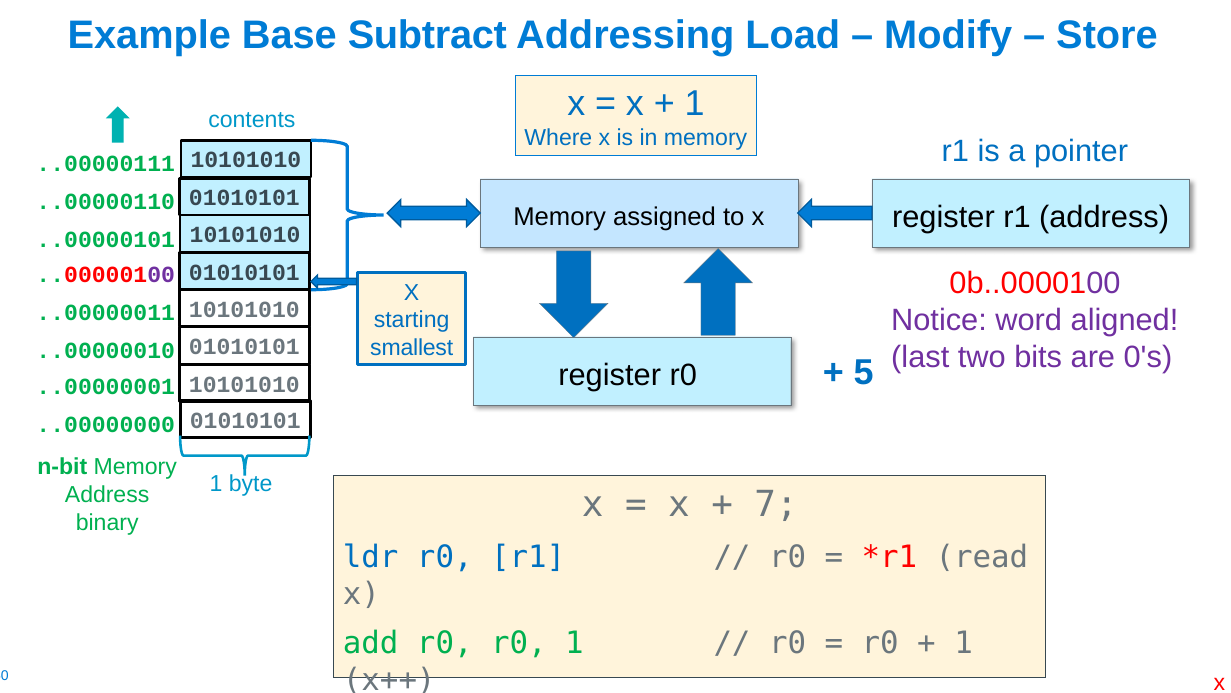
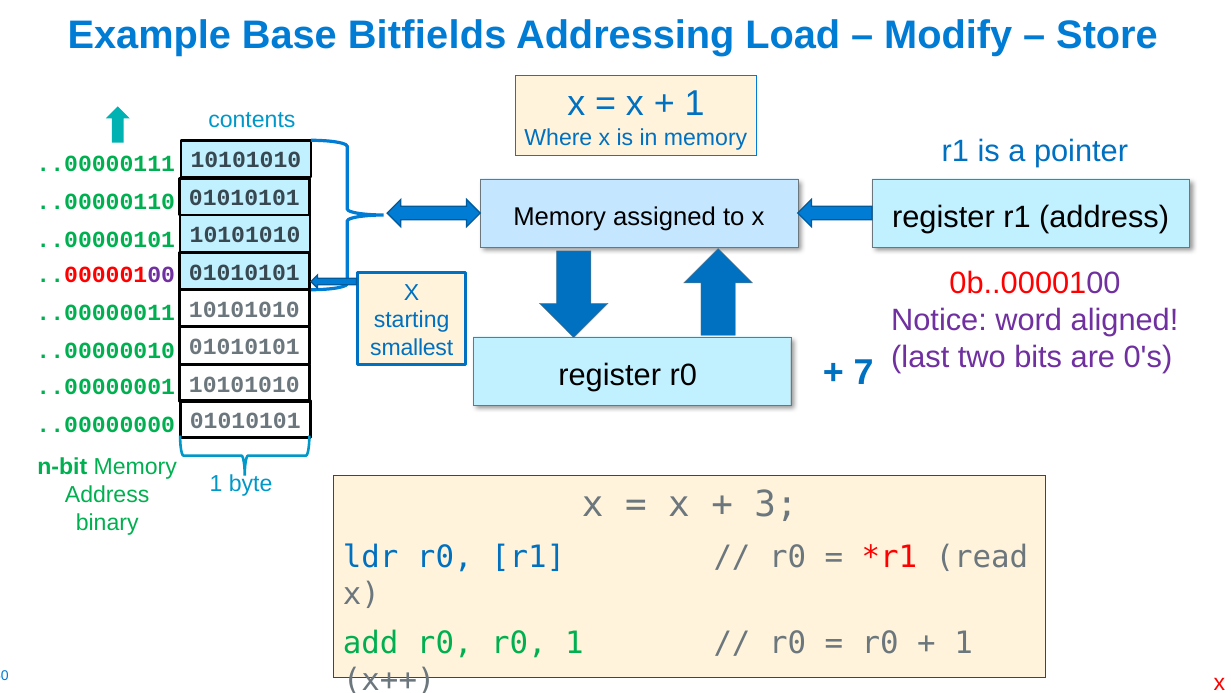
Subtract: Subtract -> Bitfields
5: 5 -> 7
7: 7 -> 3
